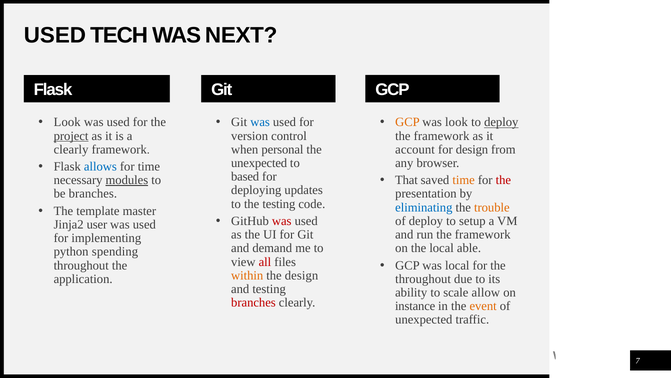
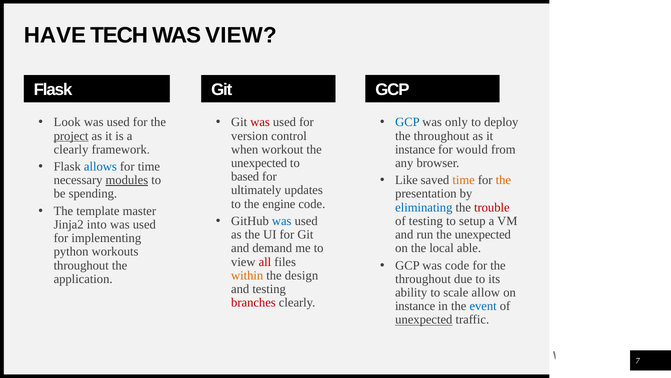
USED at (55, 36): USED -> HAVE
WAS NEXT: NEXT -> VIEW
was at (260, 122) colour: blue -> red
GCP at (407, 122) colour: orange -> blue
was look: look -> only
deploy at (501, 122) underline: present -> none
framework at (442, 136): framework -> throughout
personal: personal -> workout
account at (415, 149): account -> instance
for design: design -> would
That: That -> Like
the at (503, 180) colour: red -> orange
deploying: deploying -> ultimately
be branches: branches -> spending
the testing: testing -> engine
trouble colour: orange -> red
was at (282, 221) colour: red -> blue
of deploy: deploy -> testing
user: user -> into
run the framework: framework -> unexpected
spending: spending -> workouts
was local: local -> code
event colour: orange -> blue
unexpected at (424, 319) underline: none -> present
